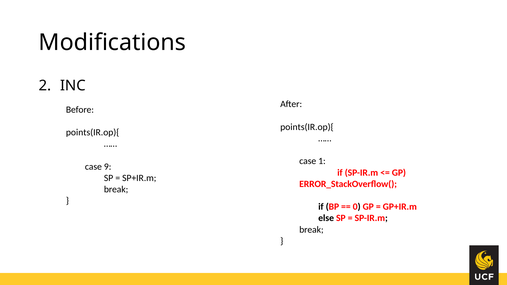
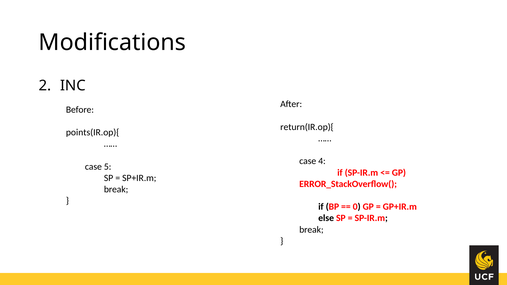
points(IR.op){ at (307, 127): points(IR.op){ -> return(IR.op){
1: 1 -> 4
9: 9 -> 5
